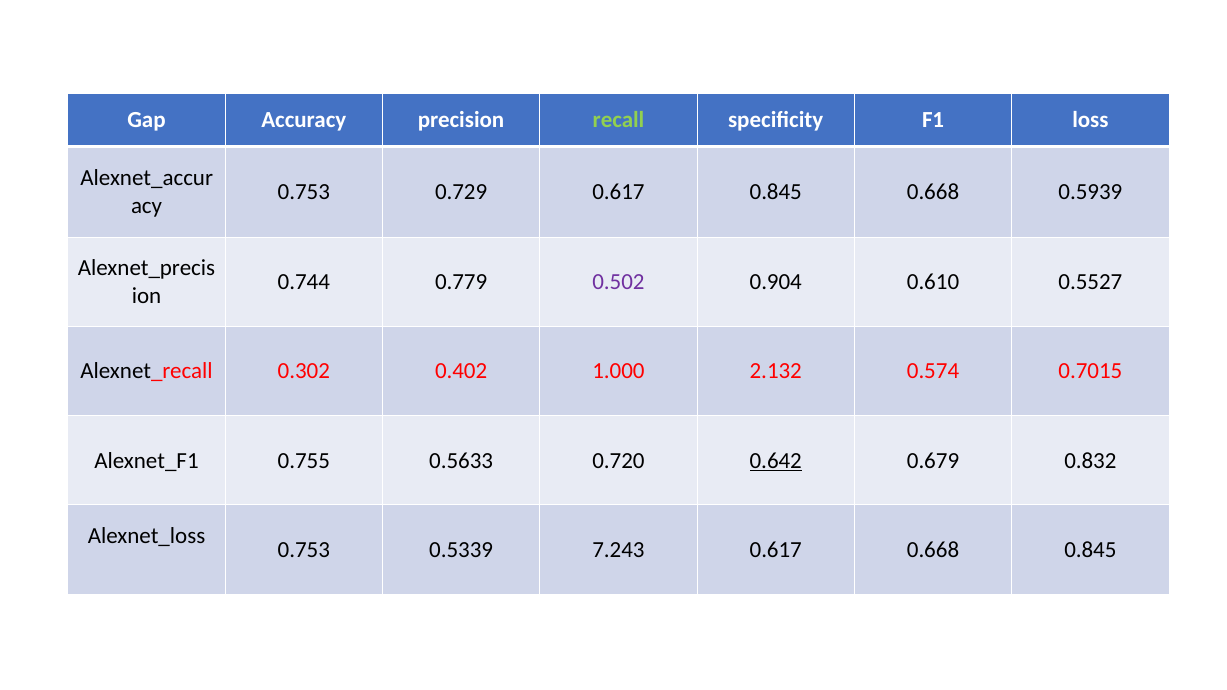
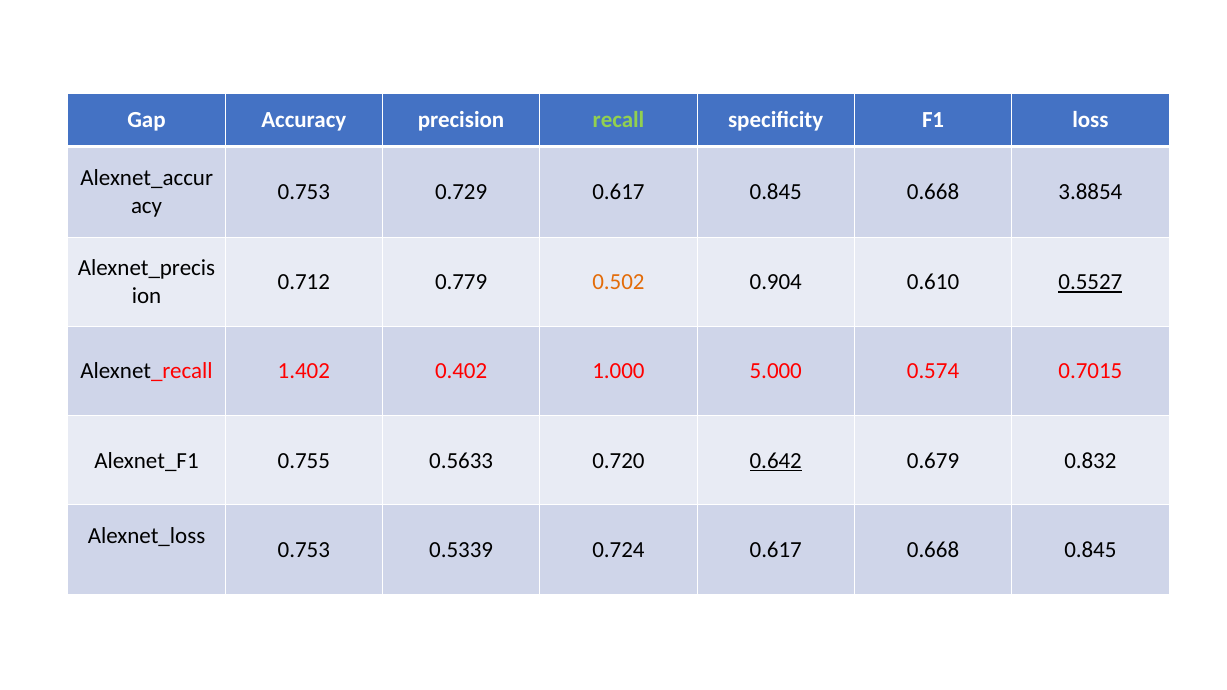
0.5939: 0.5939 -> 3.8854
0.744: 0.744 -> 0.712
0.502 colour: purple -> orange
0.5527 underline: none -> present
0.302: 0.302 -> 1.402
2.132: 2.132 -> 5.000
7.243: 7.243 -> 0.724
